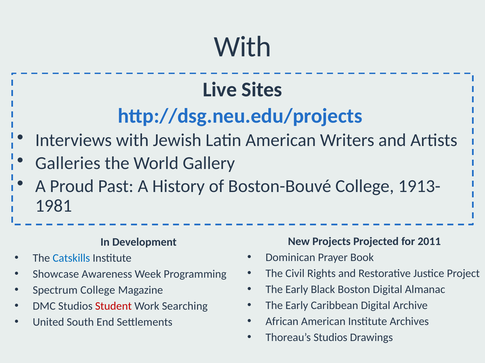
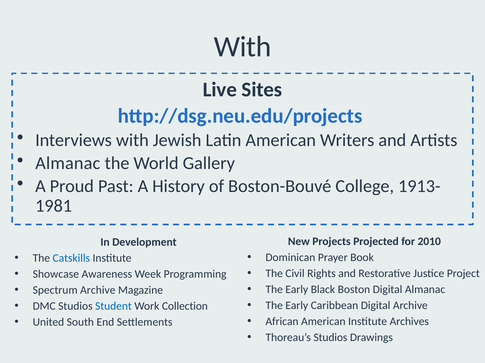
Galleries at (68, 164): Galleries -> Almanac
2011: 2011 -> 2010
Spectrum College: College -> Archive
Student colour: red -> blue
Searching: Searching -> Collection
